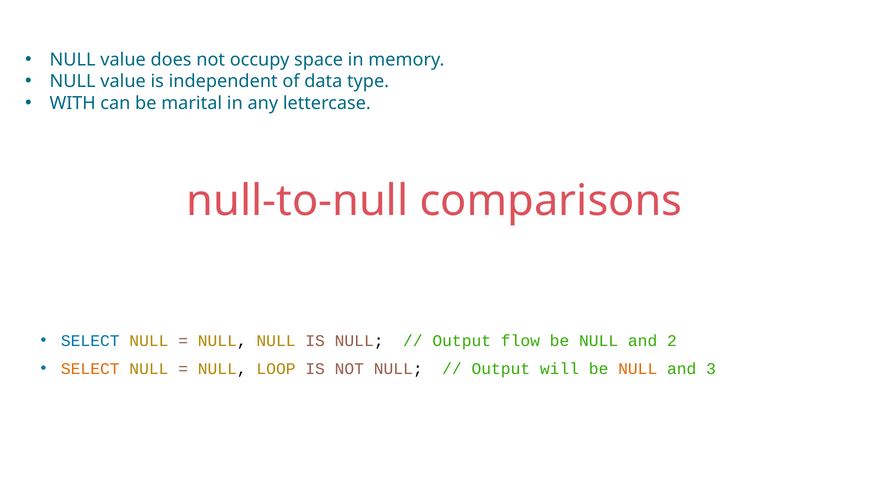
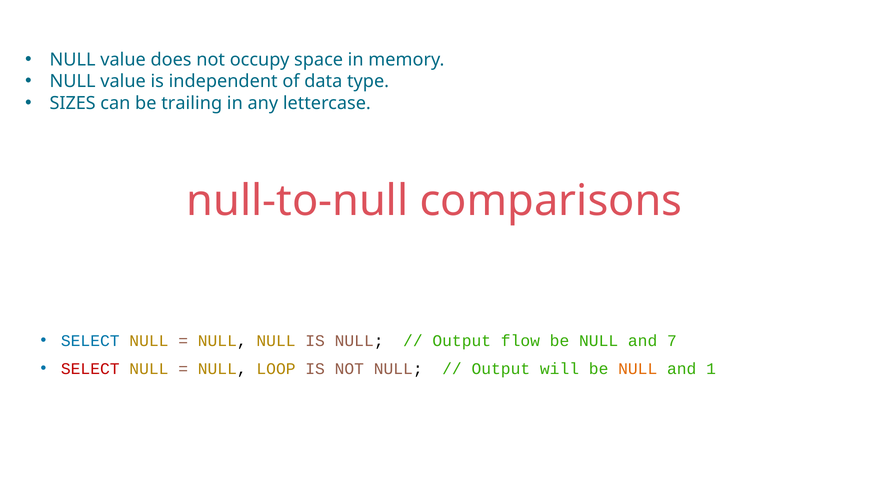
WITH: WITH -> SIZES
marital: marital -> trailing
2: 2 -> 7
SELECT at (90, 369) colour: orange -> red
3: 3 -> 1
